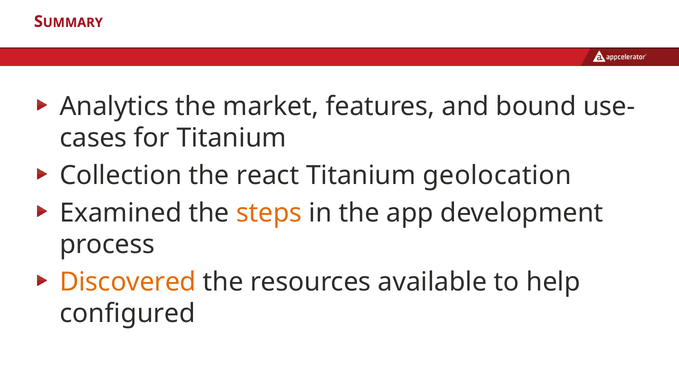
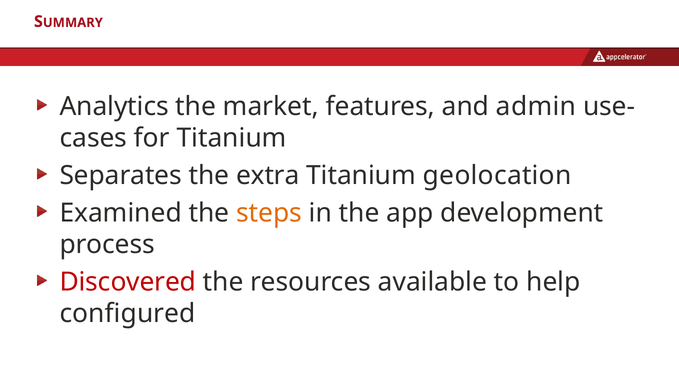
bound: bound -> admin
Collection: Collection -> Separates
react: react -> extra
Discovered colour: orange -> red
